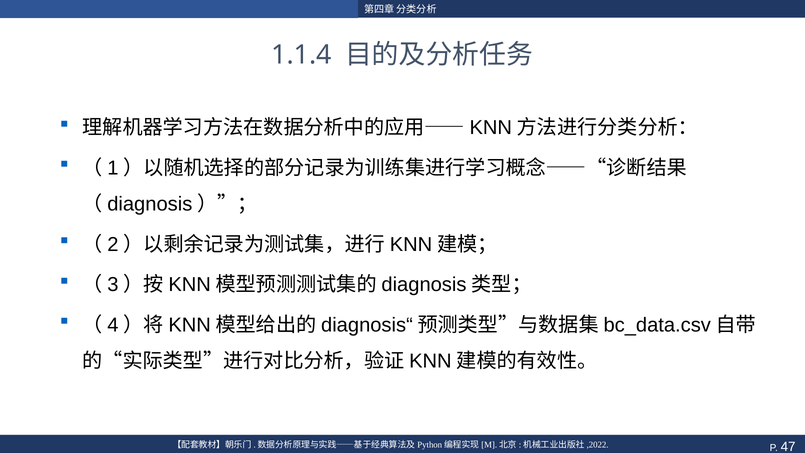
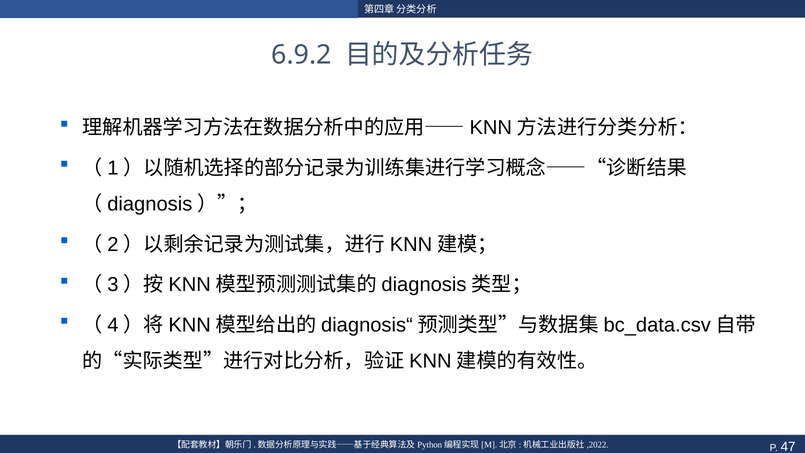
1.1.4: 1.1.4 -> 6.9.2
